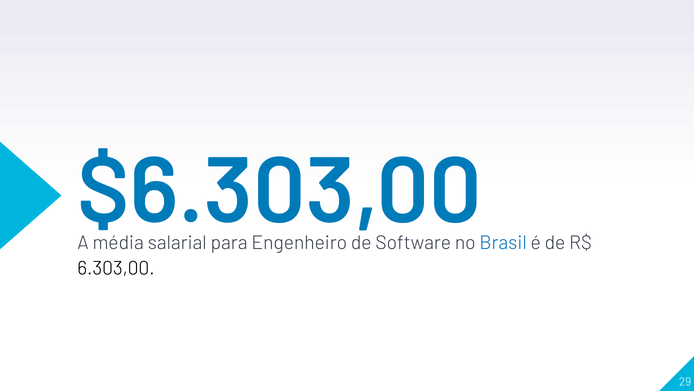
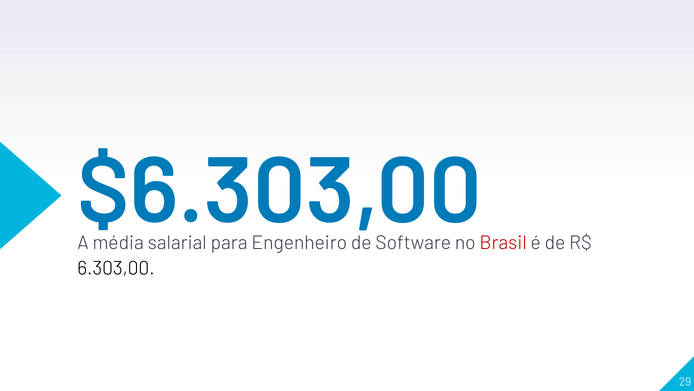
Brasil colour: blue -> red
